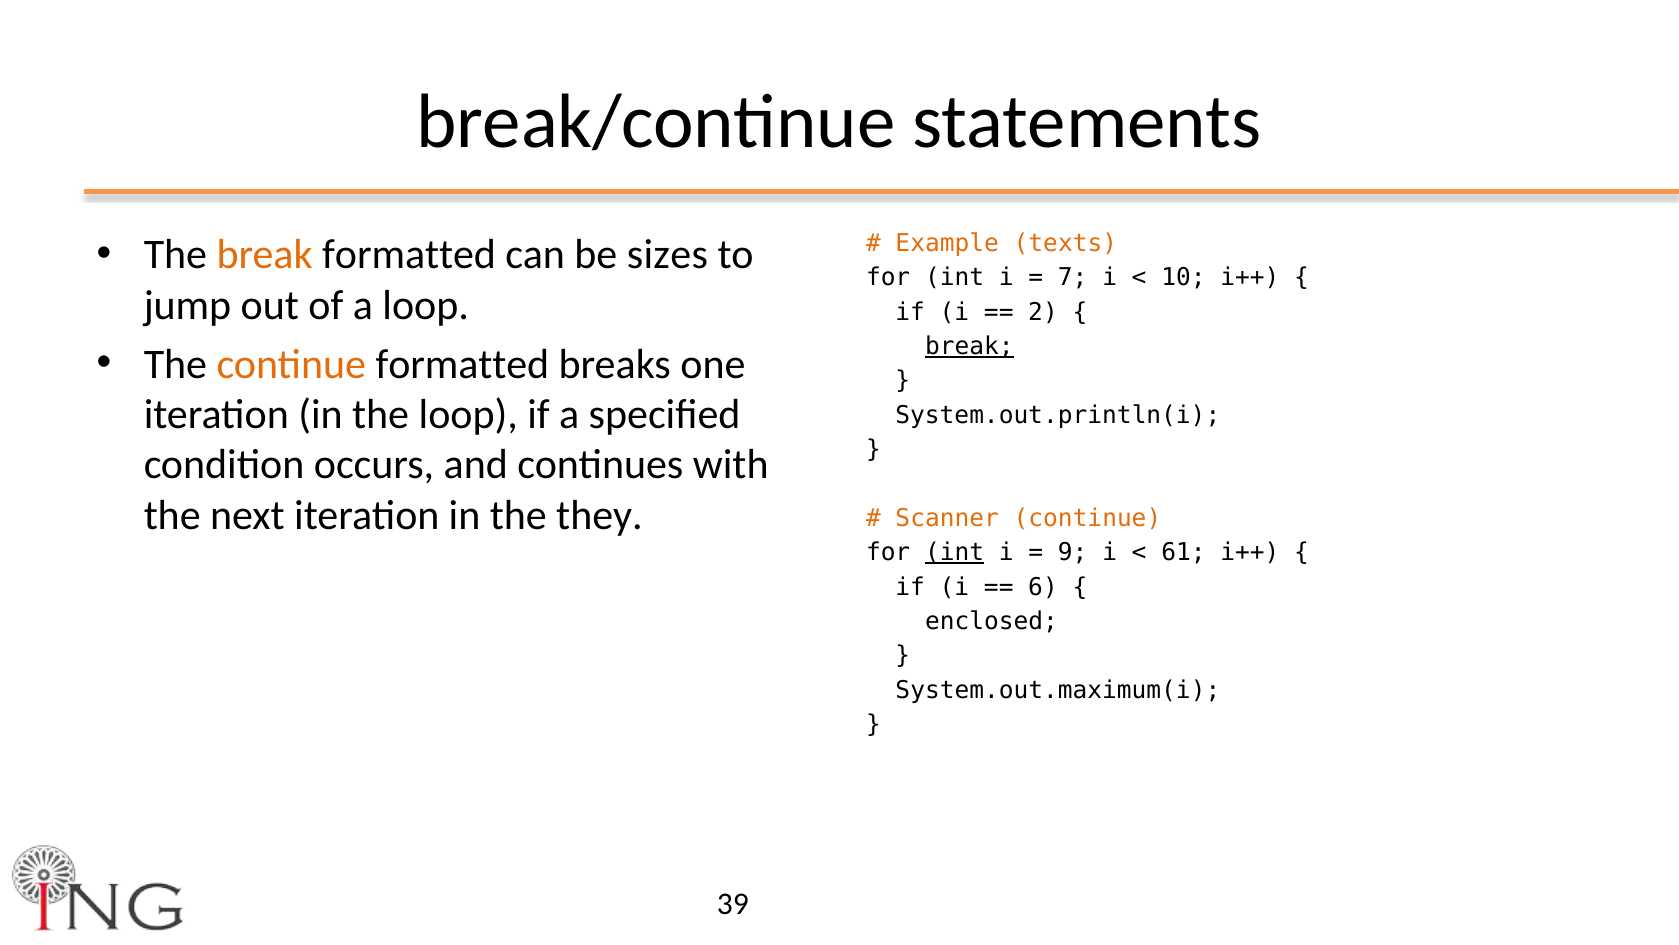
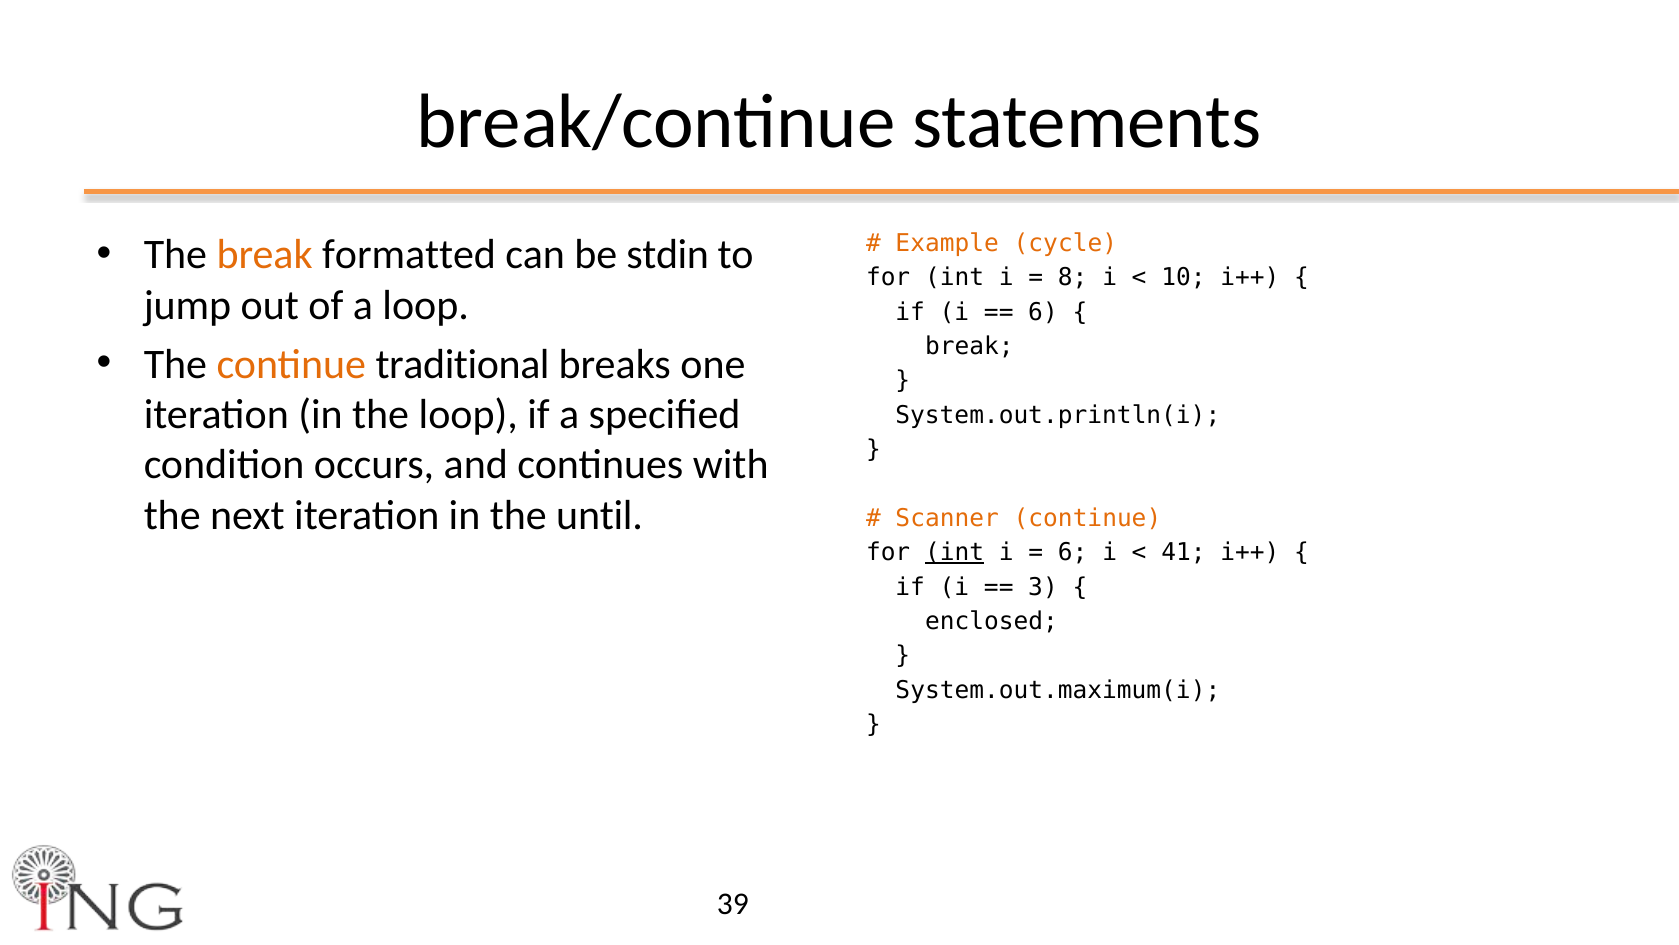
texts: texts -> cycle
sizes: sizes -> stdin
7: 7 -> 8
2 at (1043, 312): 2 -> 6
break at (969, 346) underline: present -> none
continue formatted: formatted -> traditional
they: they -> until
9 at (1073, 552): 9 -> 6
61: 61 -> 41
6: 6 -> 3
